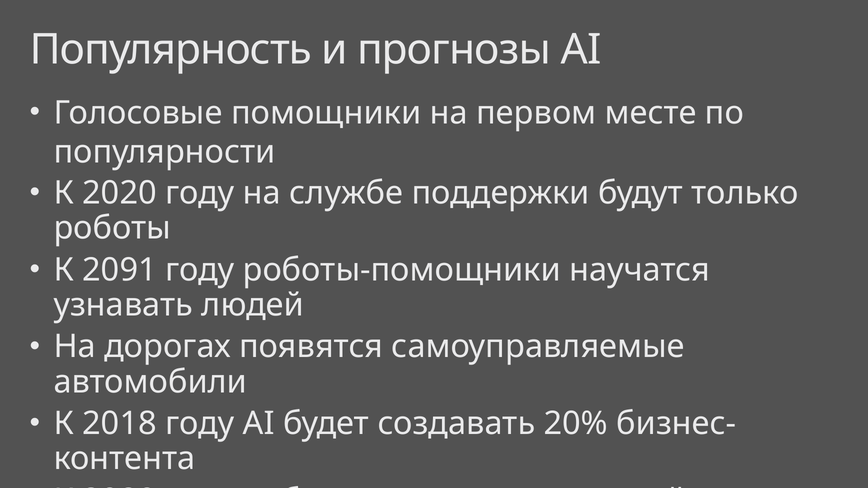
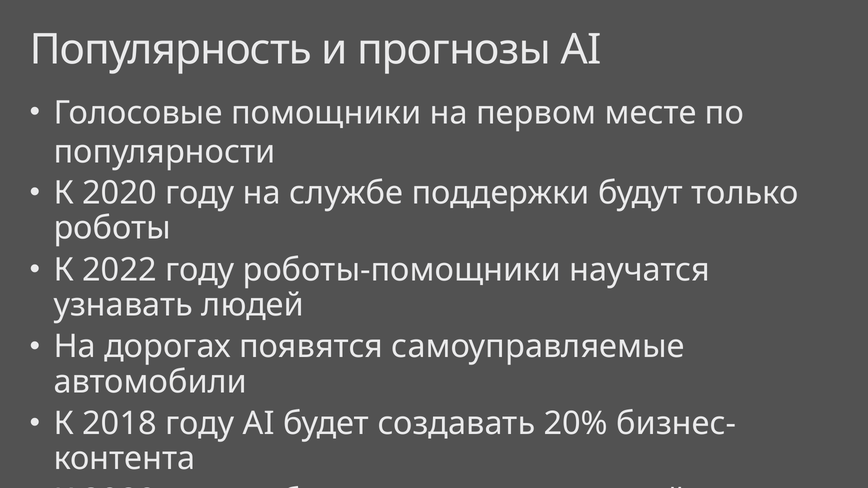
2091: 2091 -> 2022
